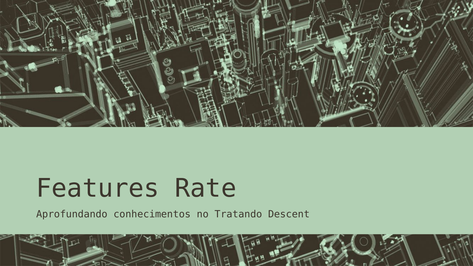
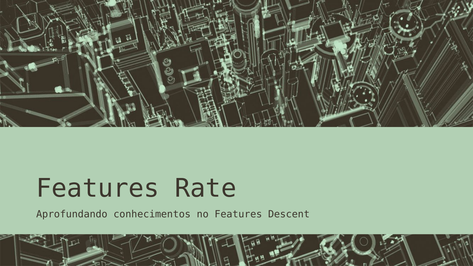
no Tratando: Tratando -> Features
